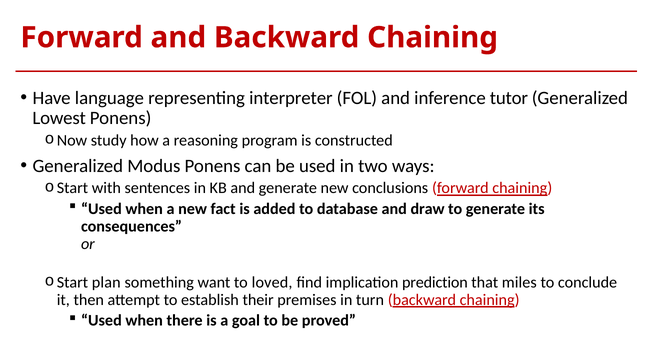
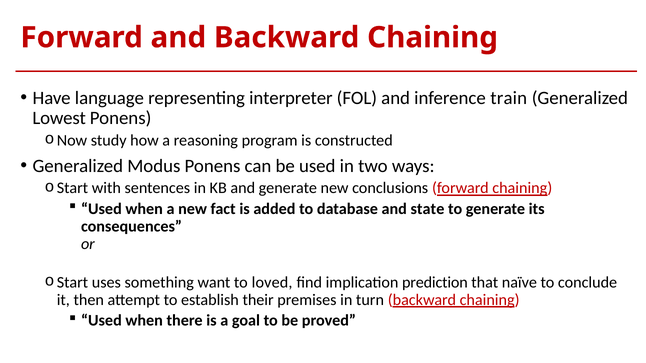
tutor: tutor -> train
draw: draw -> state
plan: plan -> uses
miles: miles -> naïve
